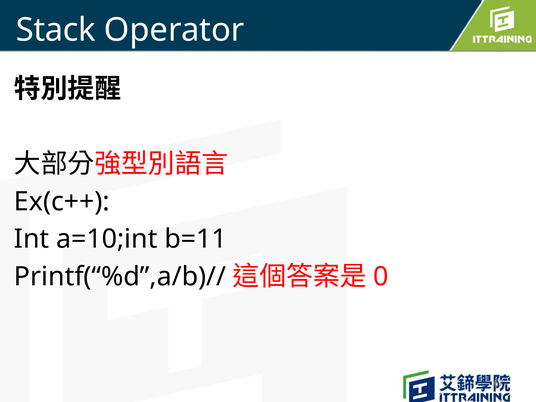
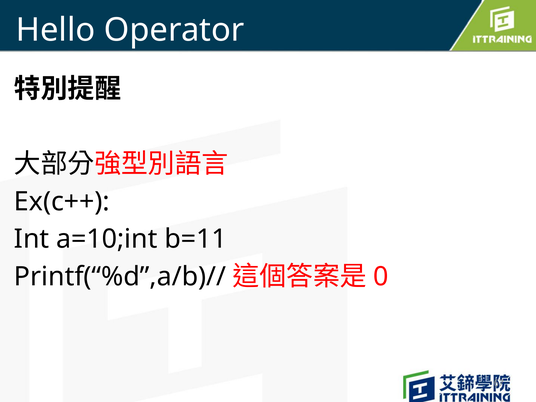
Stack: Stack -> Hello
